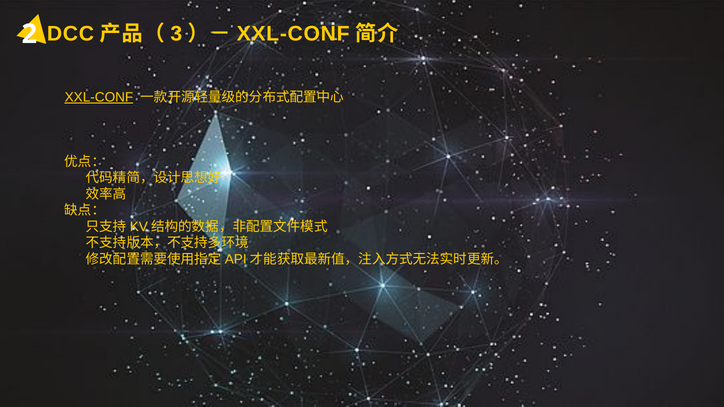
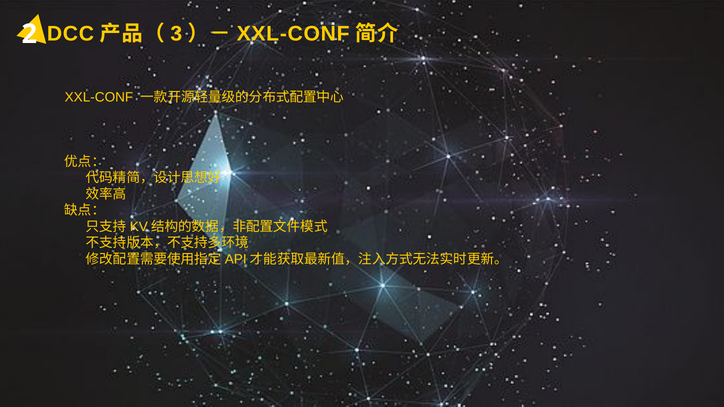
XXL-CONF at (99, 97) underline: present -> none
